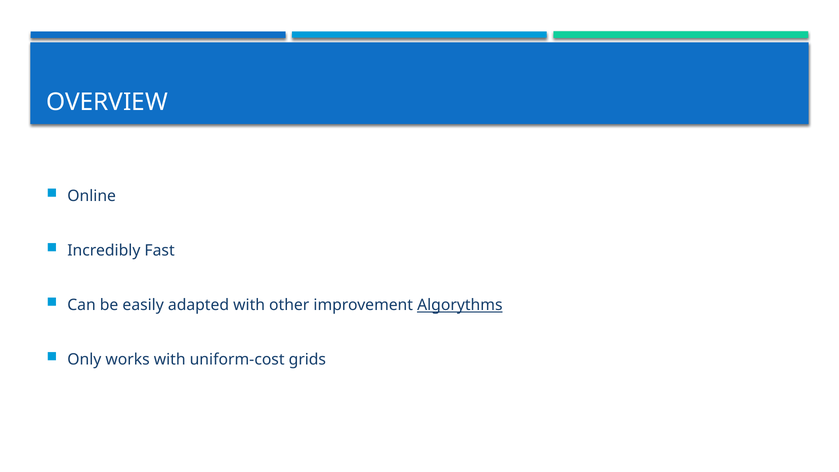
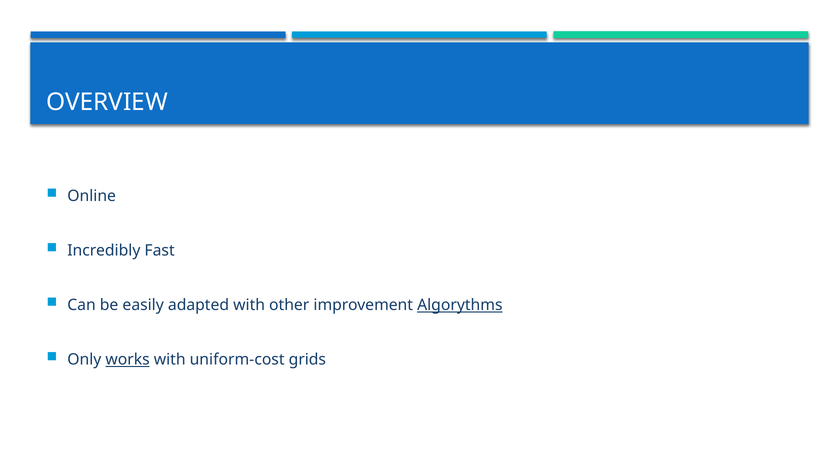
works underline: none -> present
